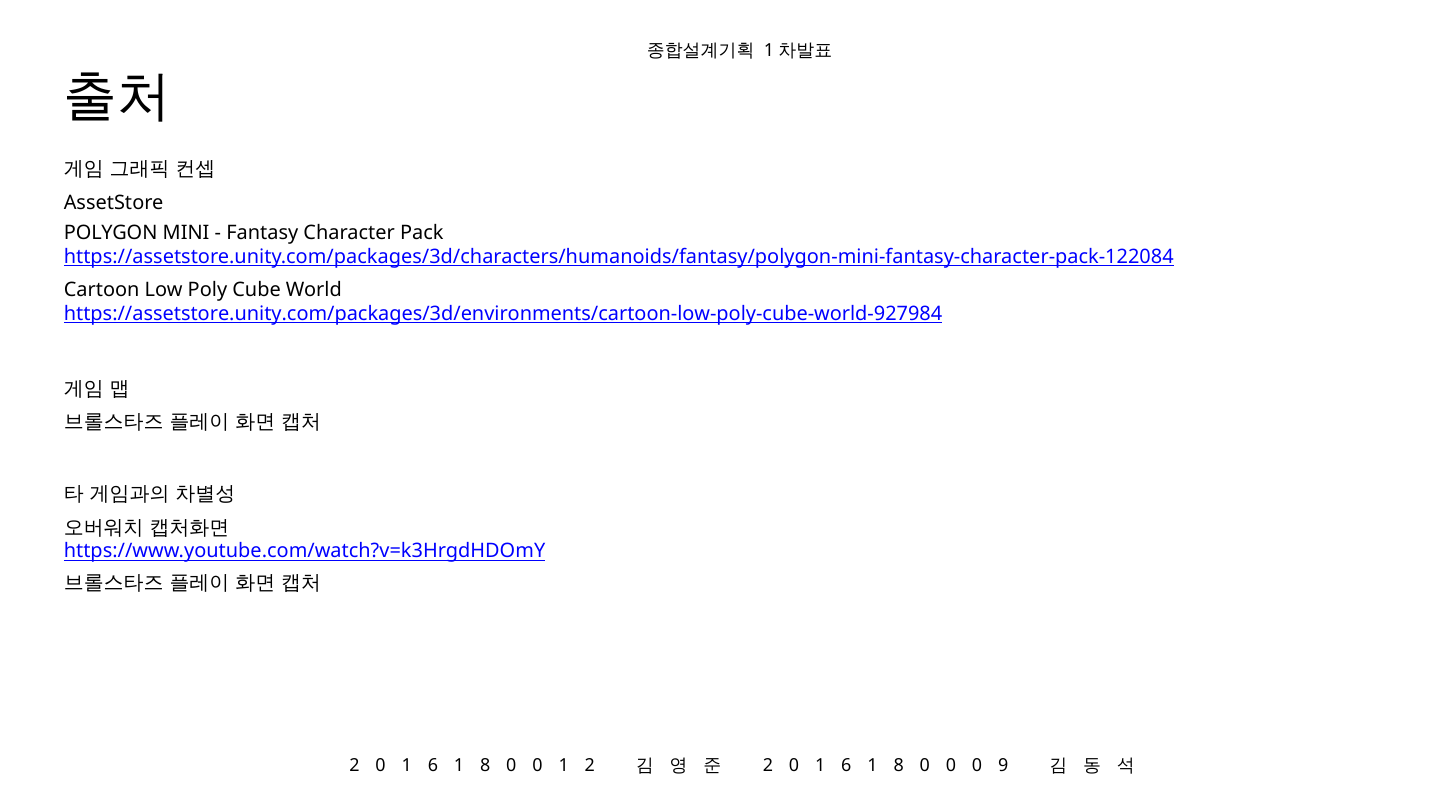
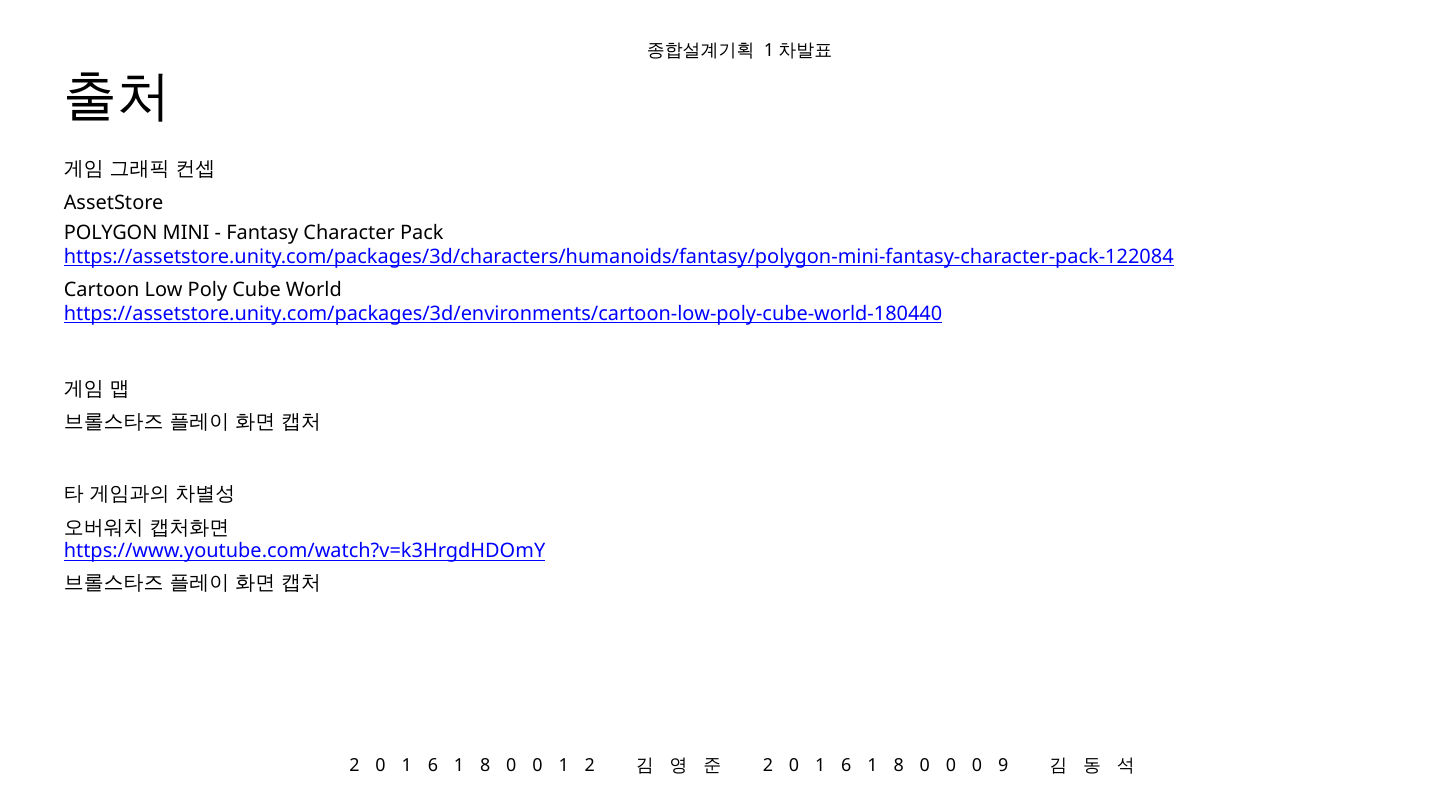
https://assetstore.unity.com/packages/3d/environments/cartoon-low-poly-cube-world-927984: https://assetstore.unity.com/packages/3d/environments/cartoon-low-poly-cube-world-927984 -> https://assetstore.unity.com/packages/3d/environments/cartoon-low-poly-cube-world-180440
